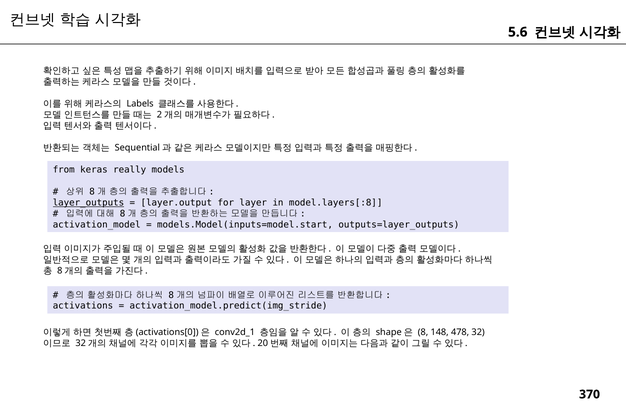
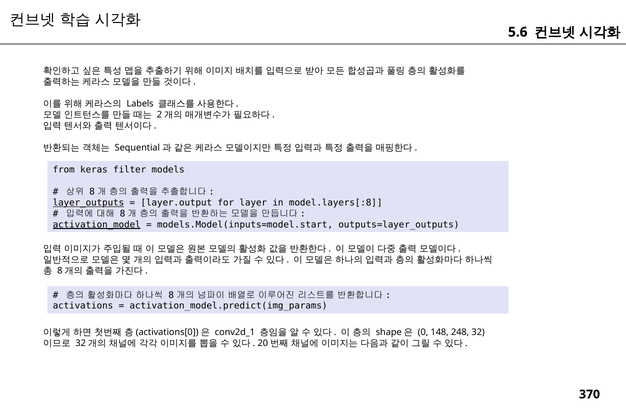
really: really -> filter
activation_model underline: none -> present
activation_model.predict(img_stride: activation_model.predict(img_stride -> activation_model.predict(img_params
8: 8 -> 0
478: 478 -> 248
